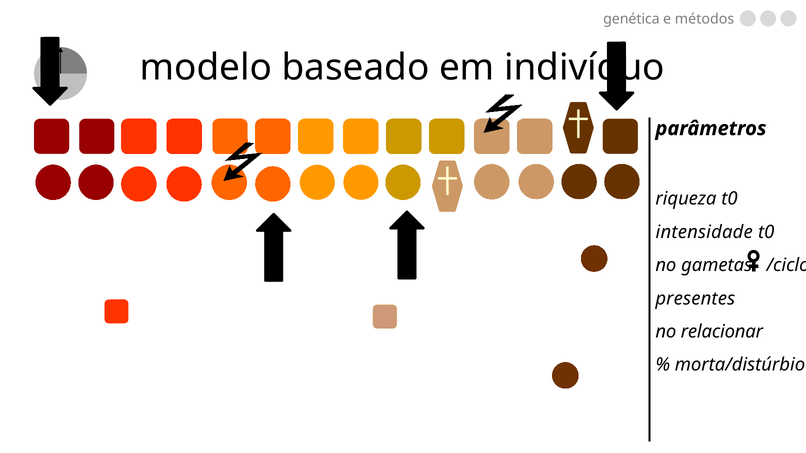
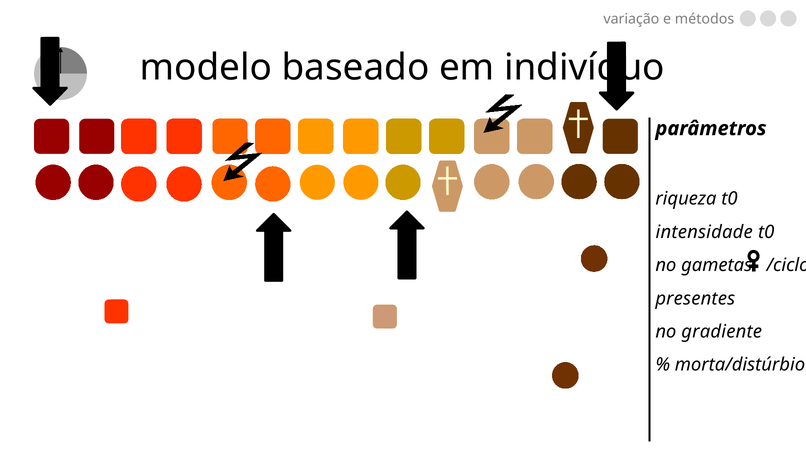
genética: genética -> variação
relacionar: relacionar -> gradiente
